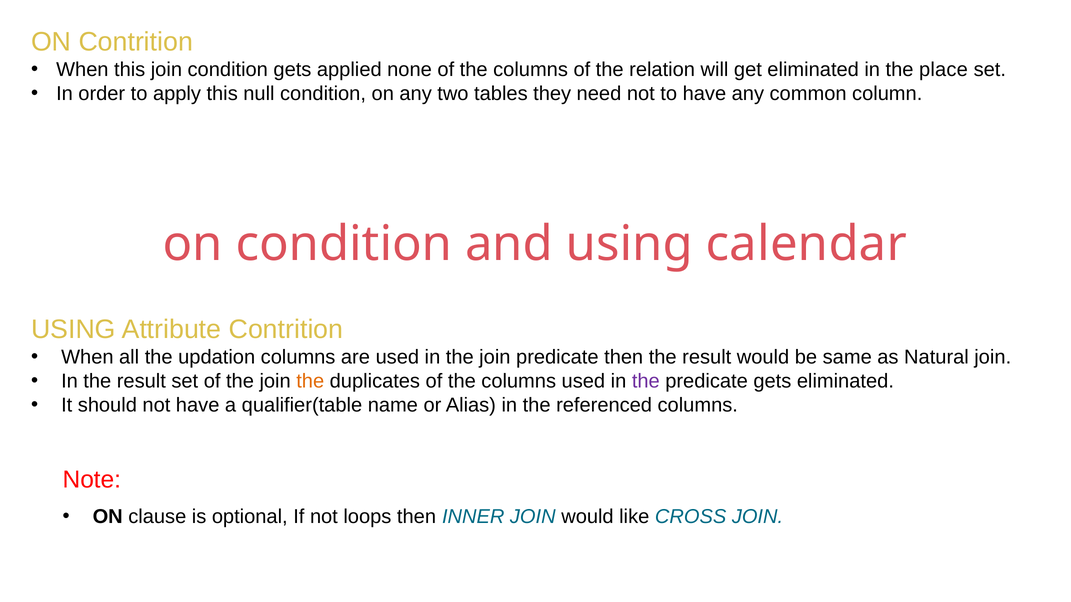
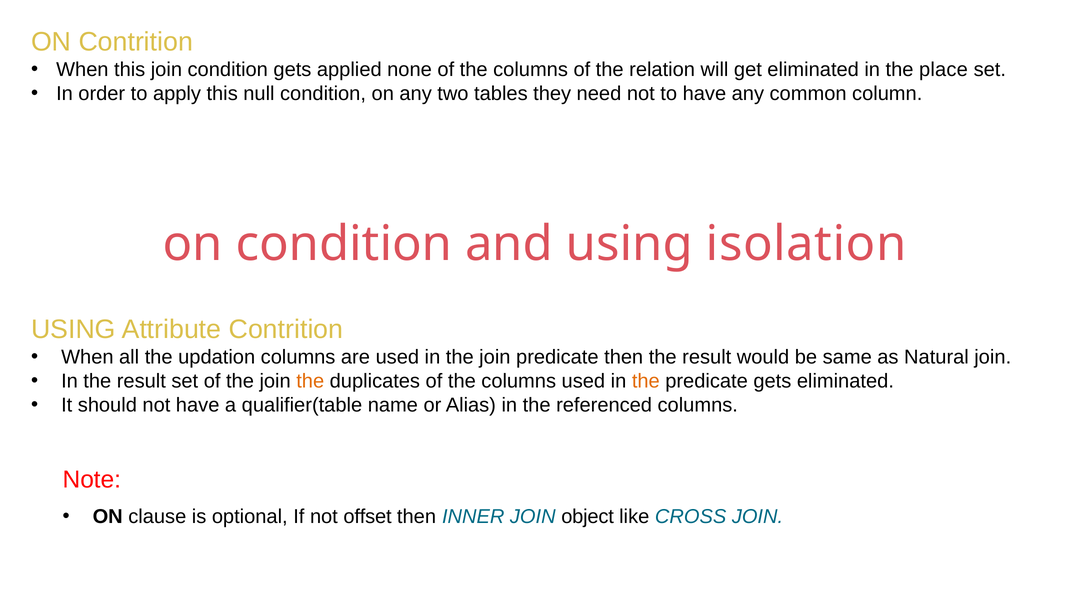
calendar: calendar -> isolation
the at (646, 382) colour: purple -> orange
loops: loops -> offset
JOIN would: would -> object
